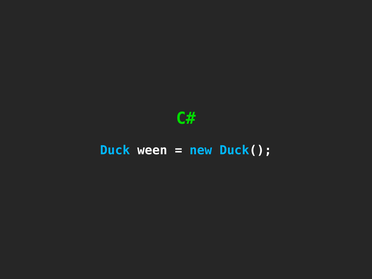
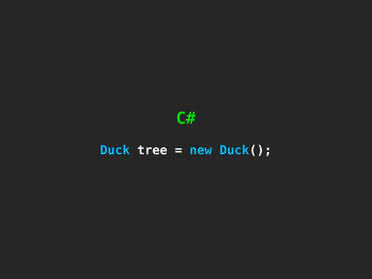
ween: ween -> tree
